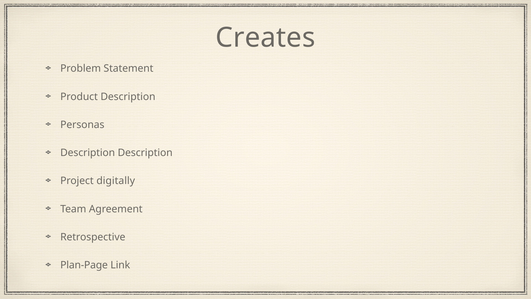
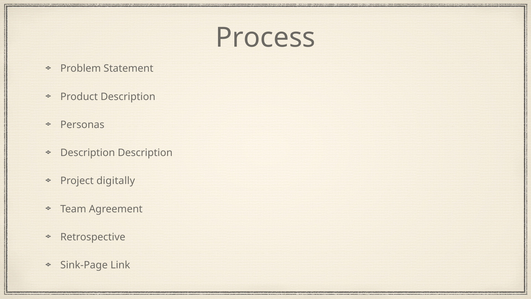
Creates: Creates -> Process
Plan-Page: Plan-Page -> Sink-Page
